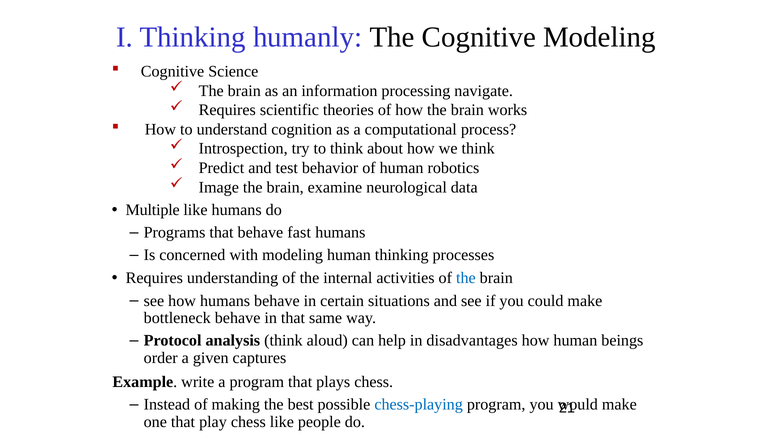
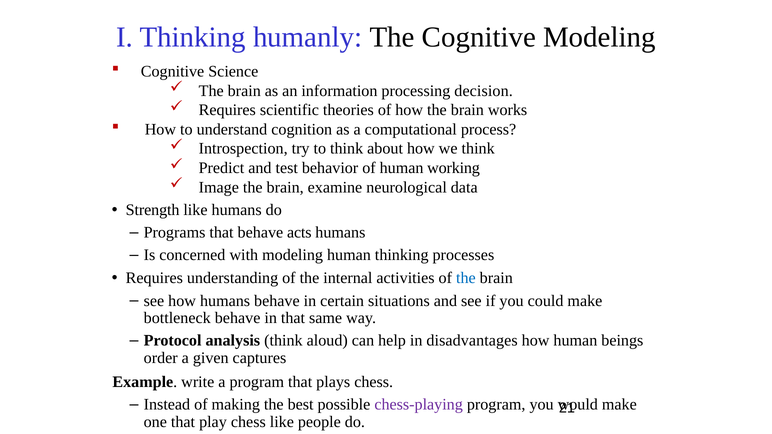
navigate: navigate -> decision
robotics: robotics -> working
Multiple: Multiple -> Strength
fast: fast -> acts
chess-playing colour: blue -> purple
